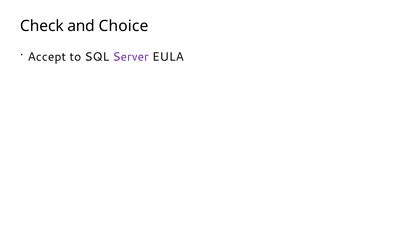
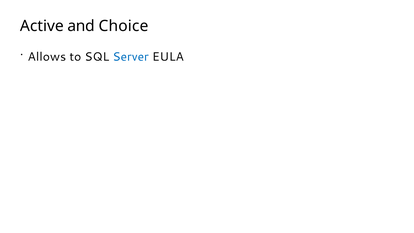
Check: Check -> Active
Accept: Accept -> Allows
Server colour: purple -> blue
